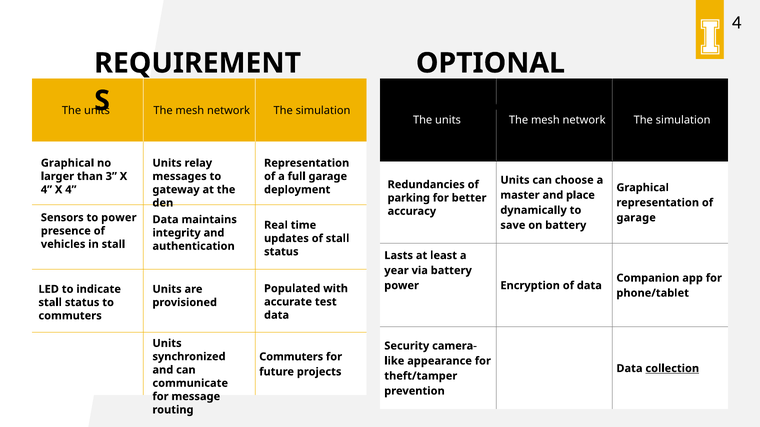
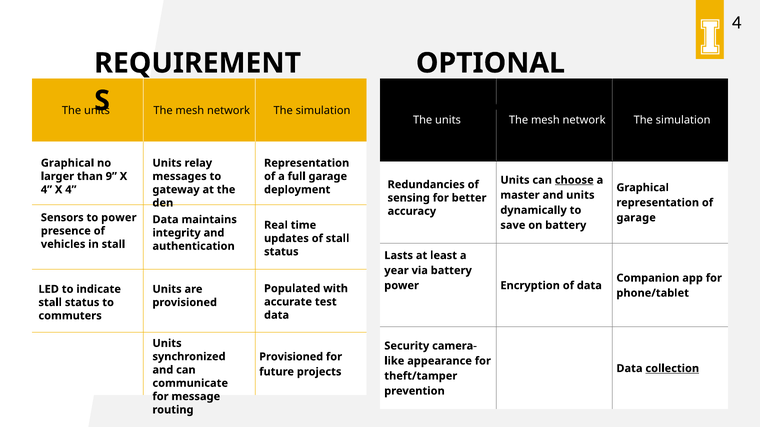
3: 3 -> 9
choose underline: none -> present
and place: place -> units
parking: parking -> sensing
Commuters at (291, 357): Commuters -> Provisioned
